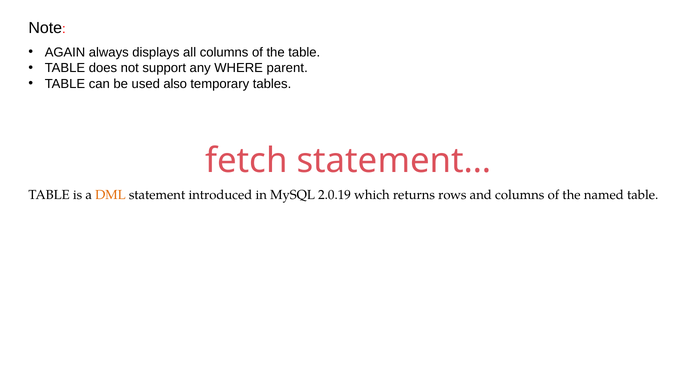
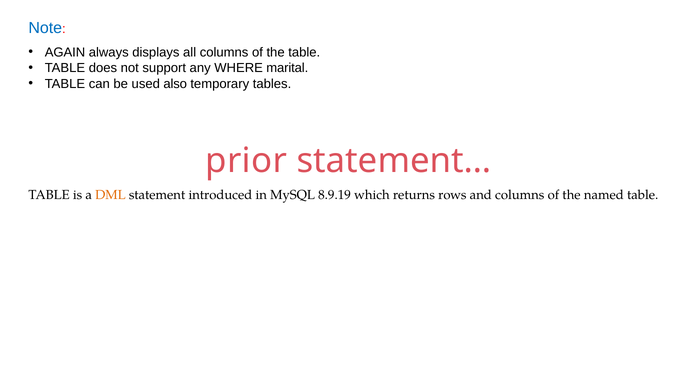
Note colour: black -> blue
parent: parent -> marital
fetch: fetch -> prior
2.0.19: 2.0.19 -> 8.9.19
